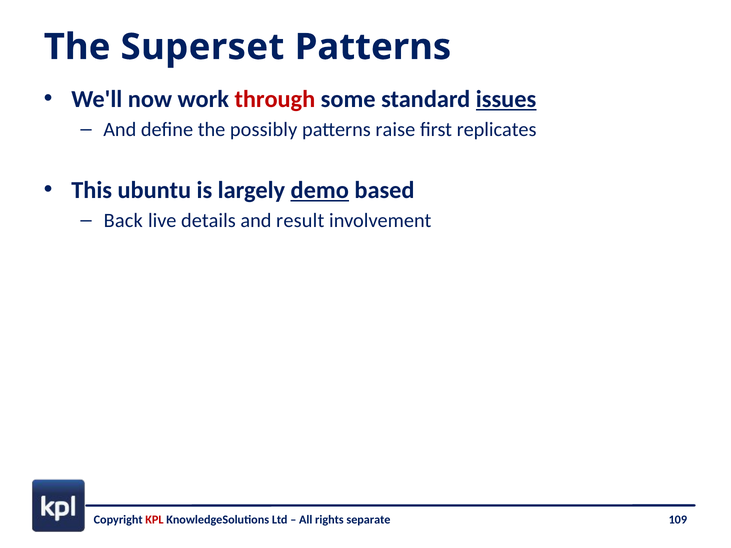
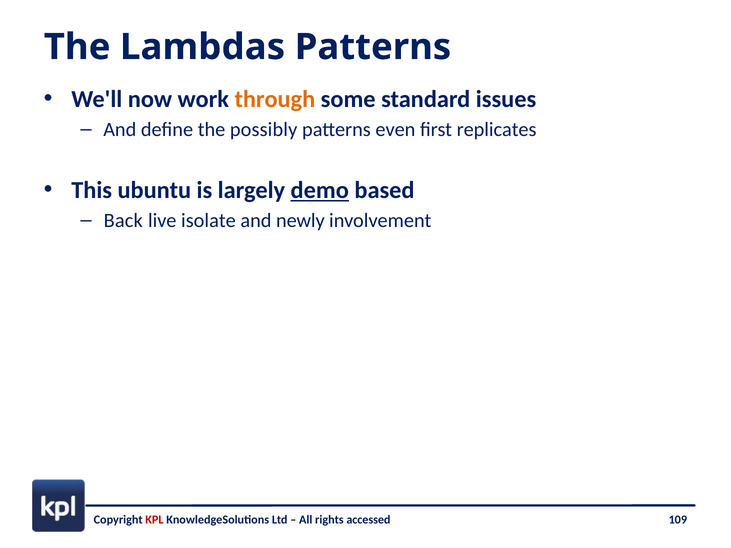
Superset: Superset -> Lambdas
through colour: red -> orange
issues underline: present -> none
raise: raise -> even
details: details -> isolate
result: result -> newly
separate: separate -> accessed
